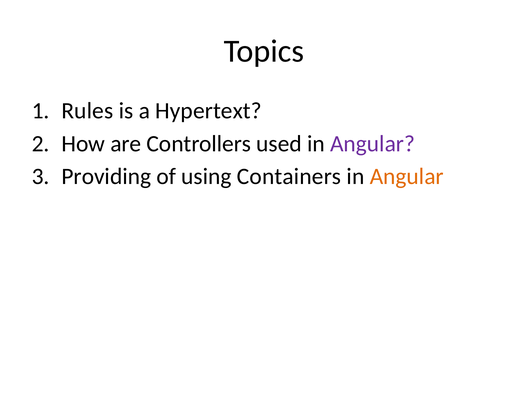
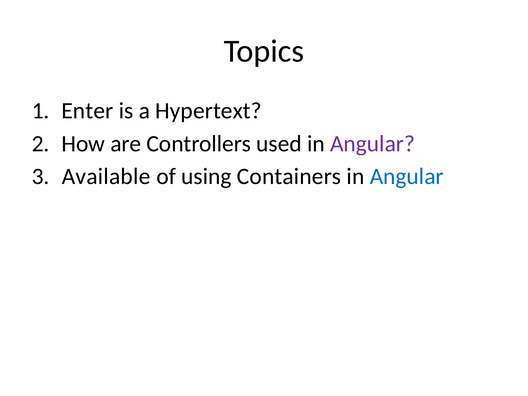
Rules: Rules -> Enter
Providing: Providing -> Available
Angular at (407, 177) colour: orange -> blue
